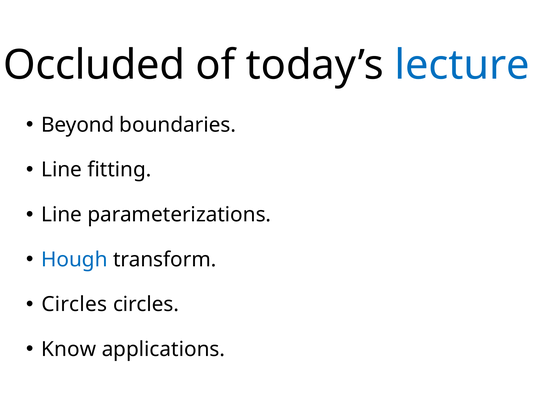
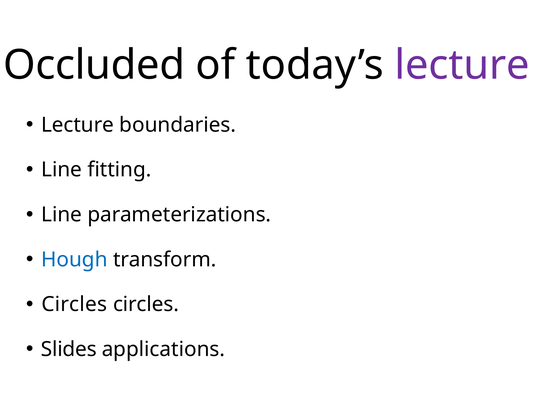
lecture at (462, 65) colour: blue -> purple
Beyond at (78, 125): Beyond -> Lecture
Know: Know -> Slides
